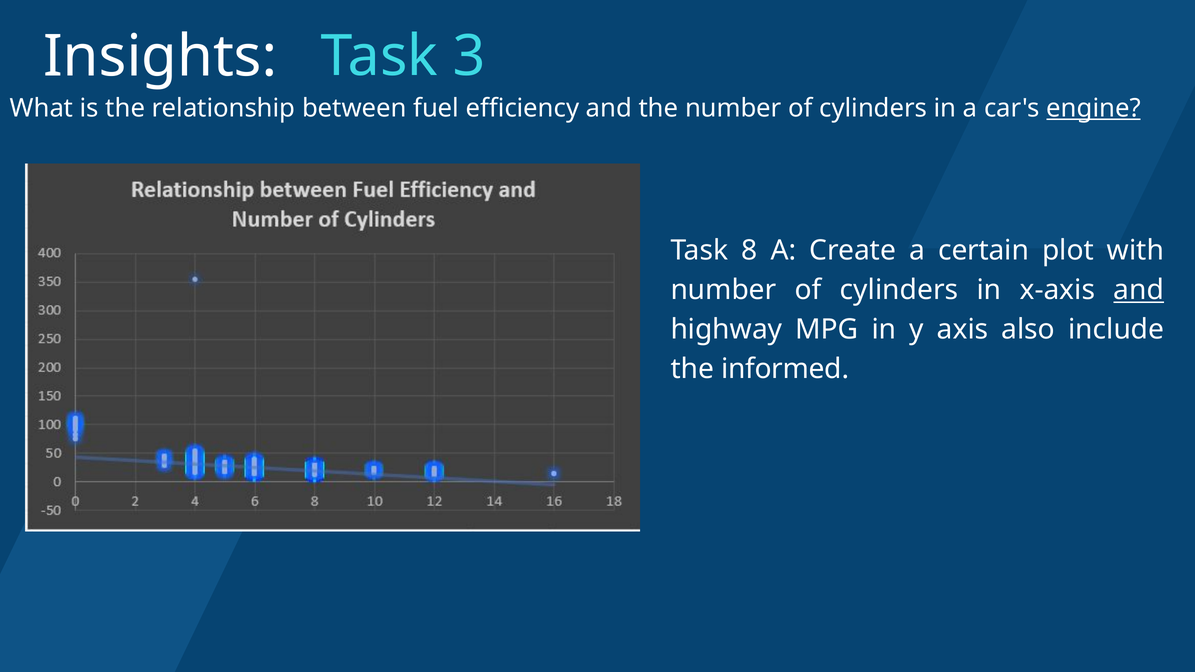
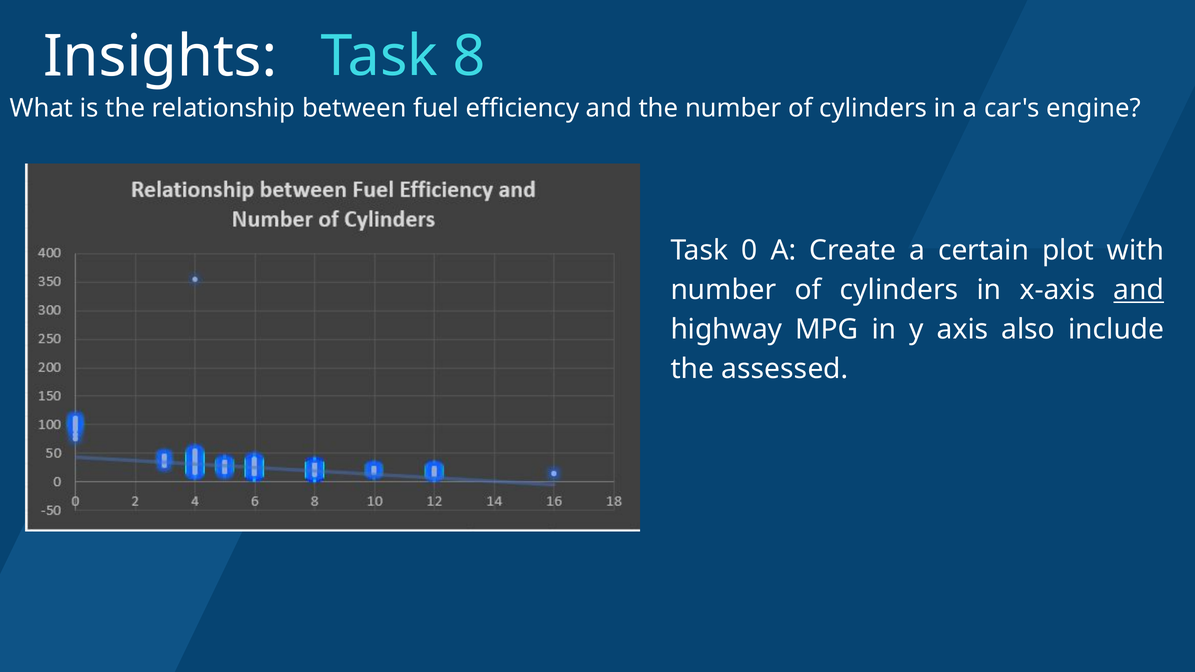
3: 3 -> 8
engine underline: present -> none
8: 8 -> 0
informed: informed -> assessed
